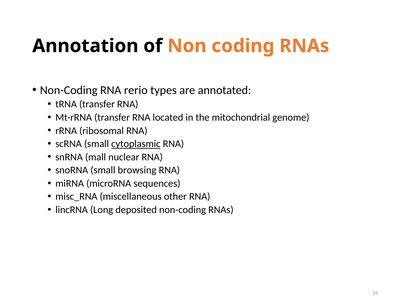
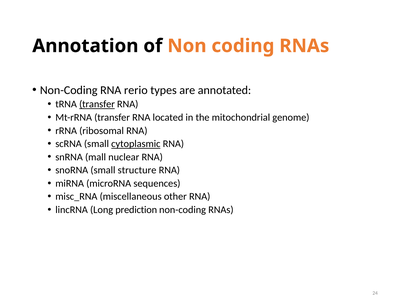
transfer at (97, 104) underline: none -> present
browsing: browsing -> structure
deposited: deposited -> prediction
